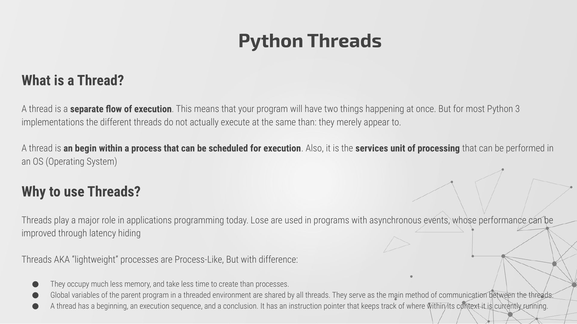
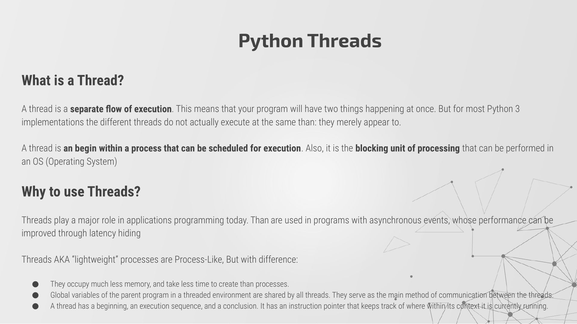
services: services -> blocking
today Lose: Lose -> Than
